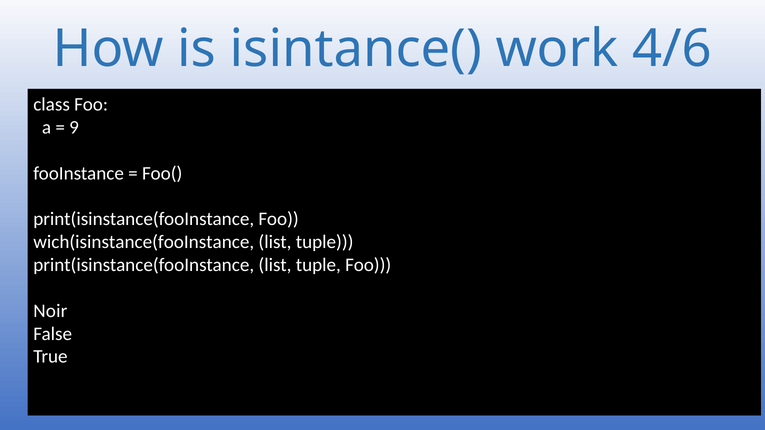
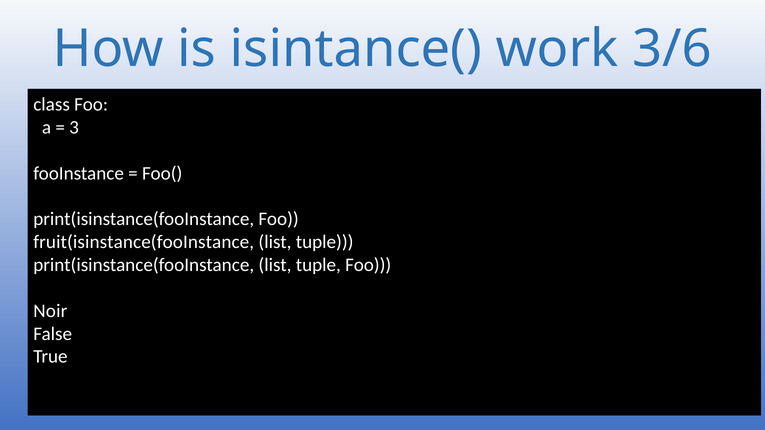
4/6: 4/6 -> 3/6
9: 9 -> 3
wich(isinstance(fooInstance: wich(isinstance(fooInstance -> fruit(isinstance(fooInstance
